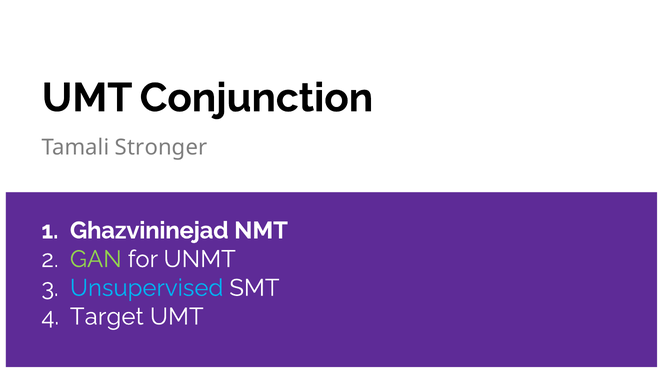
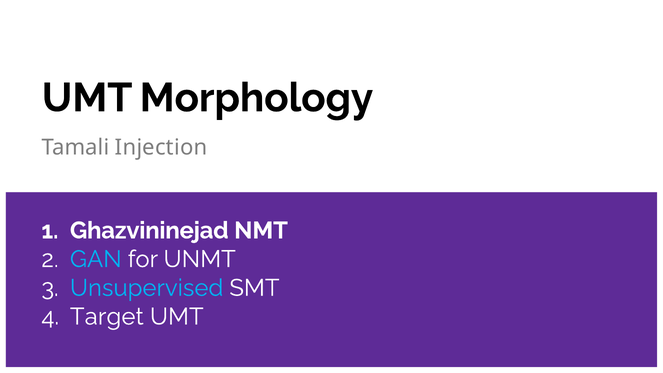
Conjunction: Conjunction -> Morphology
Stronger: Stronger -> Injection
GAN colour: light green -> light blue
